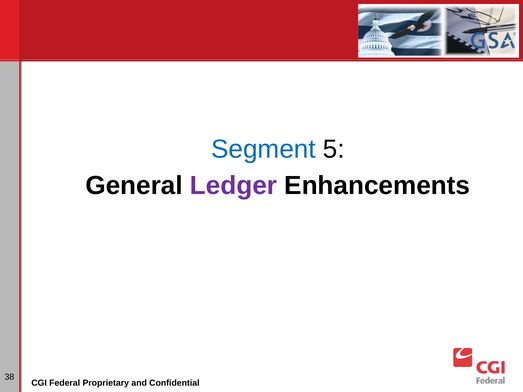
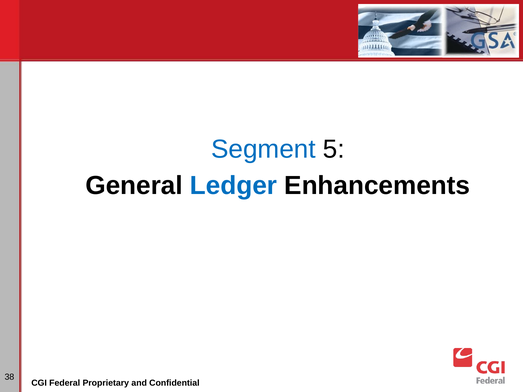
Ledger colour: purple -> blue
